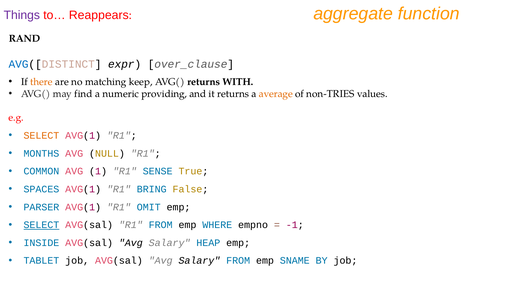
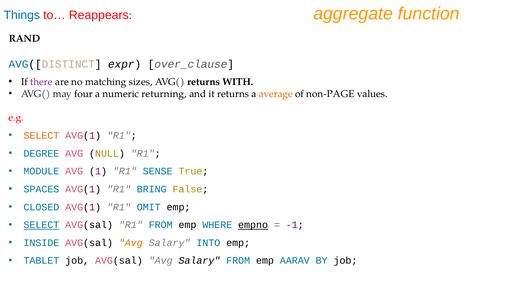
Things colour: purple -> blue
there colour: orange -> purple
keep: keep -> sizes
find: find -> four
providing: providing -> returning
non-TRIES: non-TRIES -> non-PAGE
MONTHS: MONTHS -> DEGREE
COMMON: COMMON -> MODULE
PARSER: PARSER -> CLOSED
empno underline: none -> present
Avg at (131, 243) colour: black -> orange
HEAP: HEAP -> INTO
SNAME: SNAME -> AARAV
